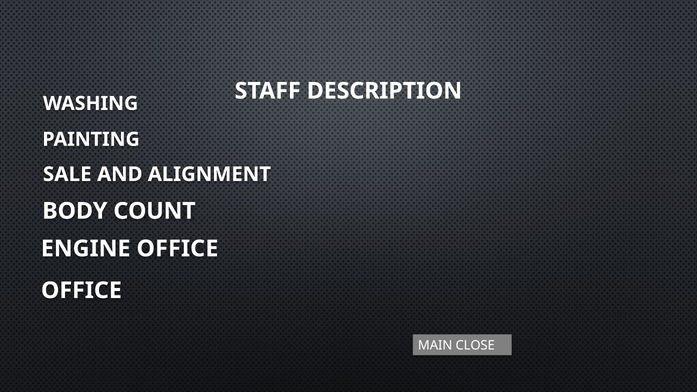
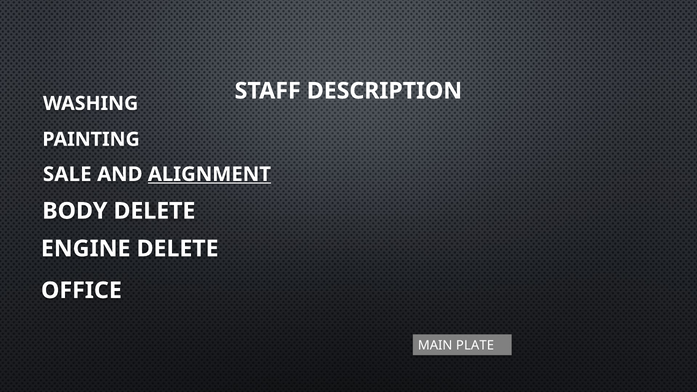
ALIGNMENT underline: none -> present
BODY COUNT: COUNT -> DELETE
ENGINE OFFICE: OFFICE -> DELETE
CLOSE: CLOSE -> PLATE
